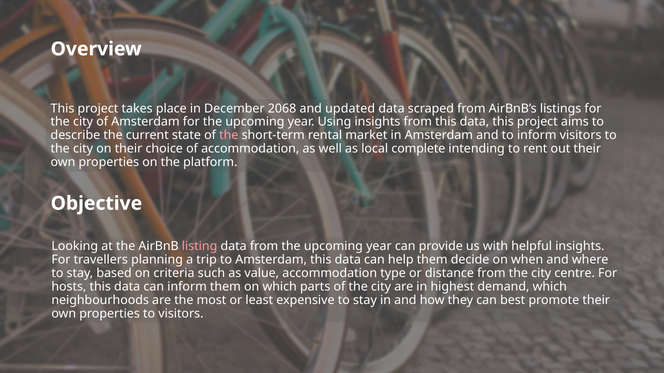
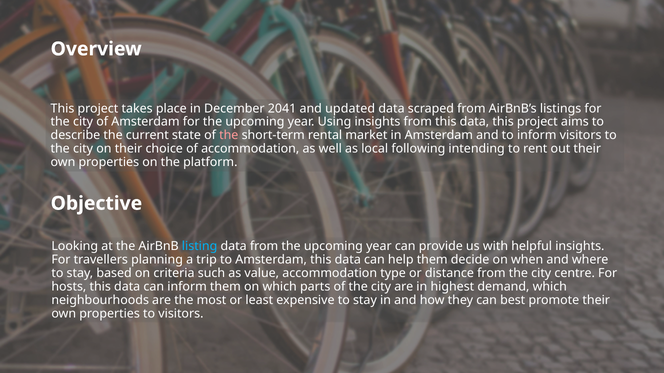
2068: 2068 -> 2041
complete: complete -> following
listing colour: pink -> light blue
